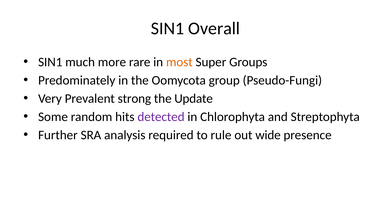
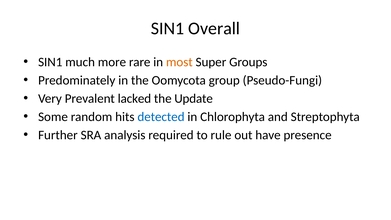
strong: strong -> lacked
detected colour: purple -> blue
wide: wide -> have
